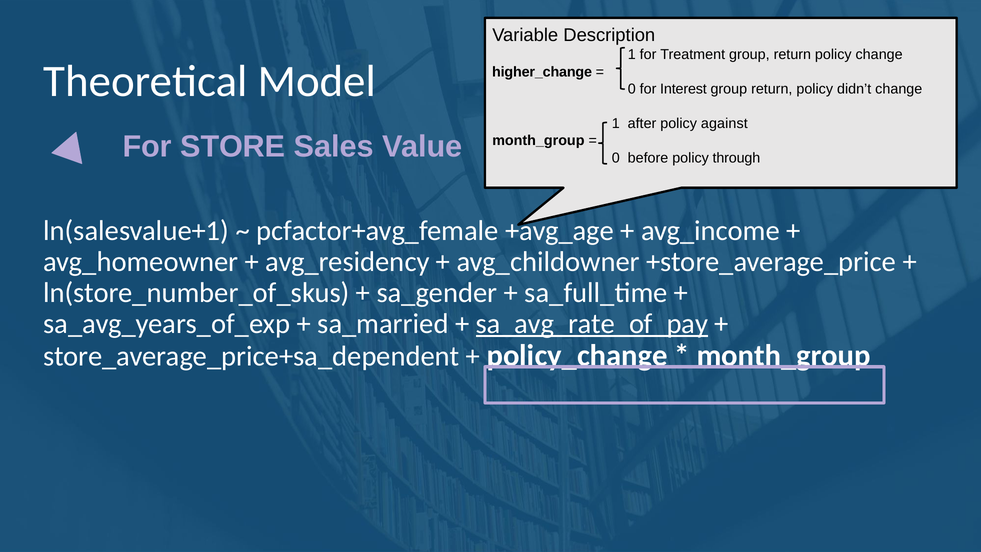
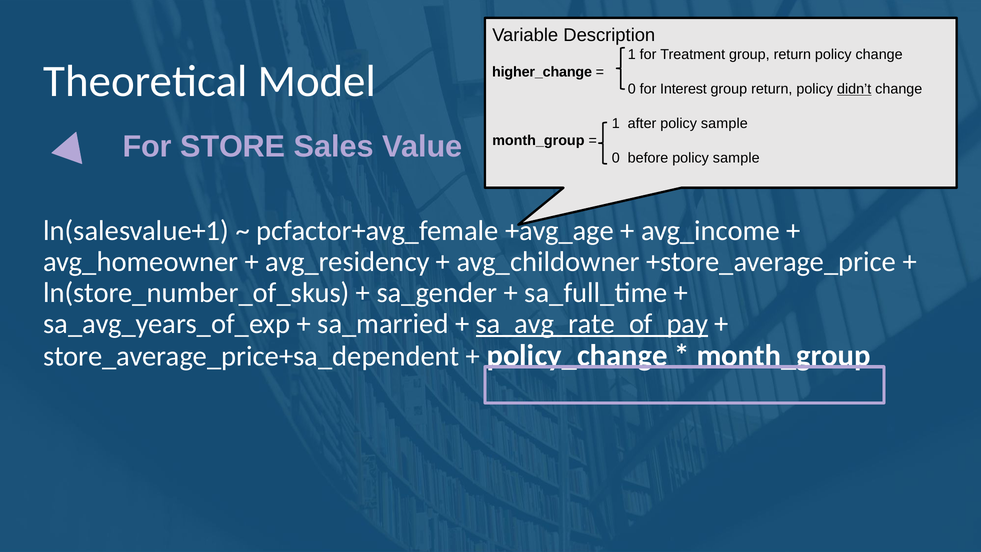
didn’t underline: none -> present
after policy against: against -> sample
before policy through: through -> sample
